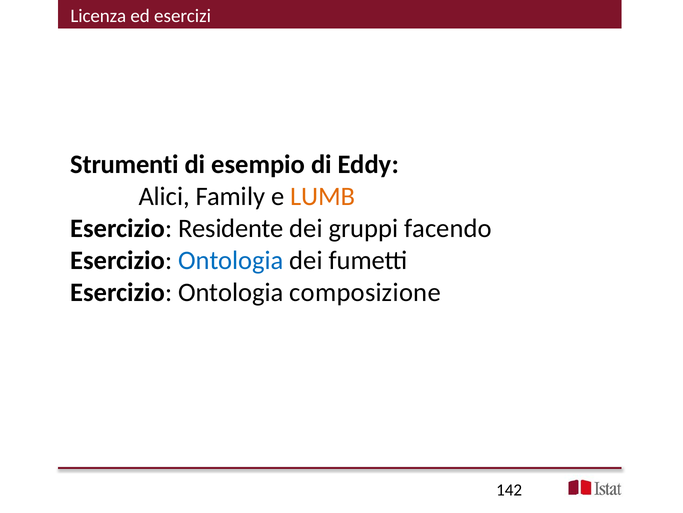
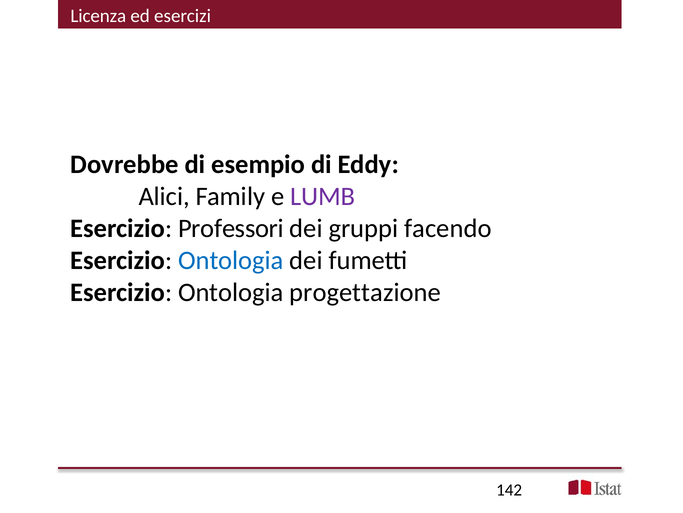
Strumenti: Strumenti -> Dovrebbe
LUMB colour: orange -> purple
Residente: Residente -> Professori
composizione: composizione -> progettazione
